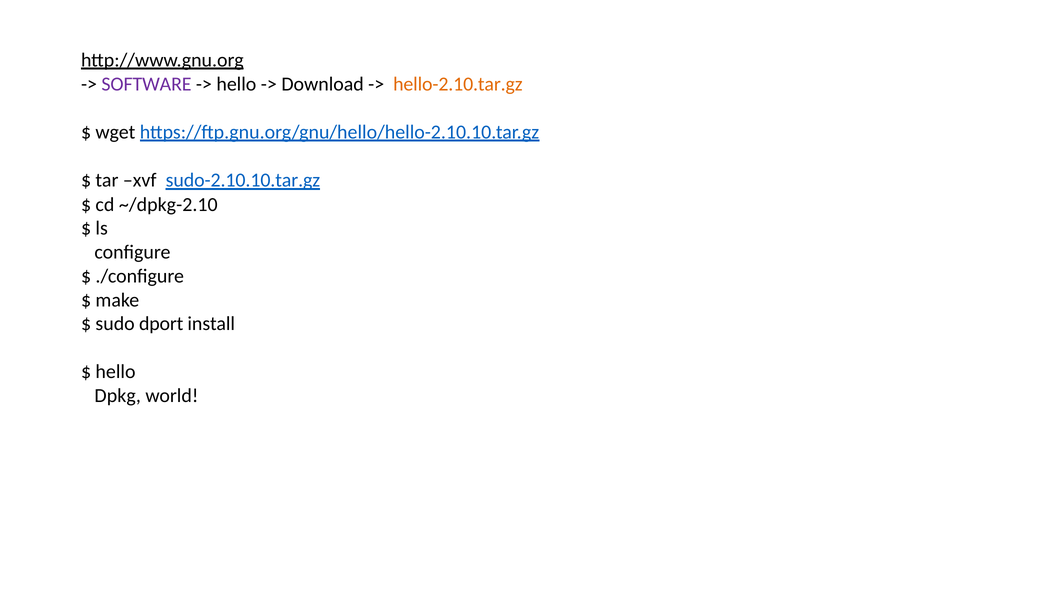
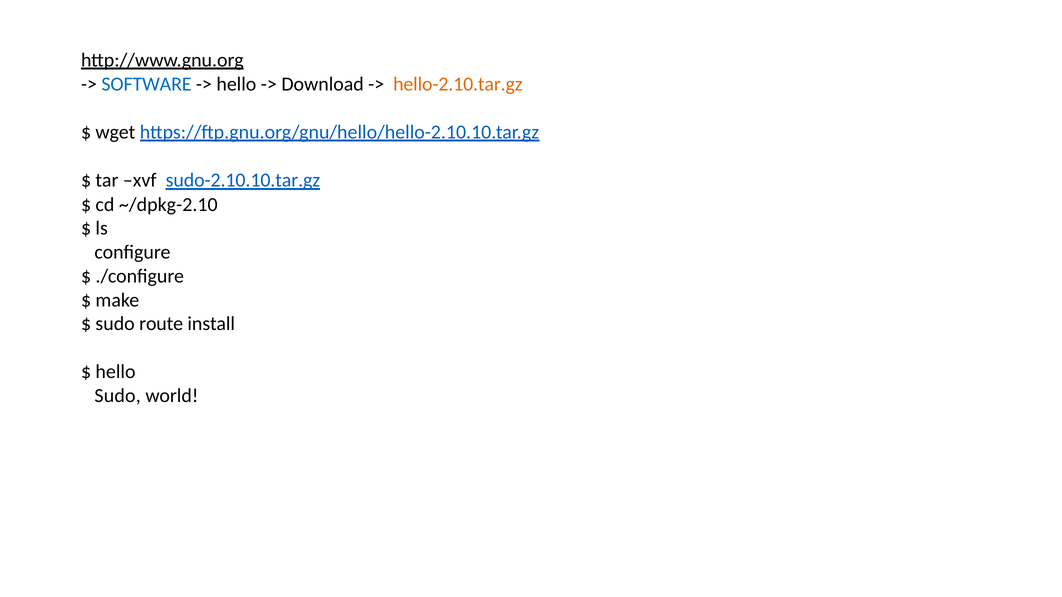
SOFTWARE colour: purple -> blue
dport: dport -> route
Dpkg at (118, 396): Dpkg -> Sudo
